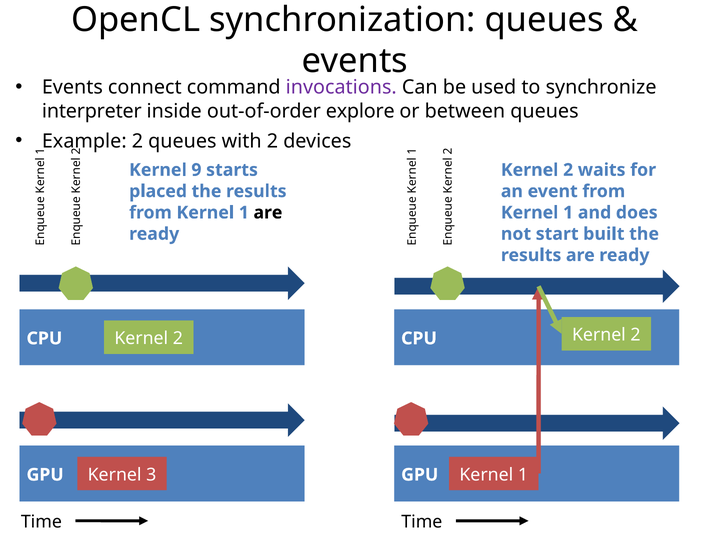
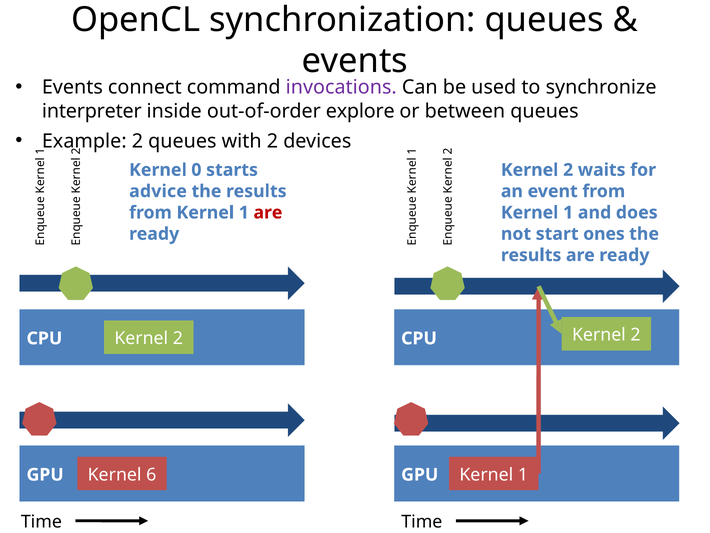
9: 9 -> 0
placed: placed -> advice
are at (268, 212) colour: black -> red
built: built -> ones
3: 3 -> 6
